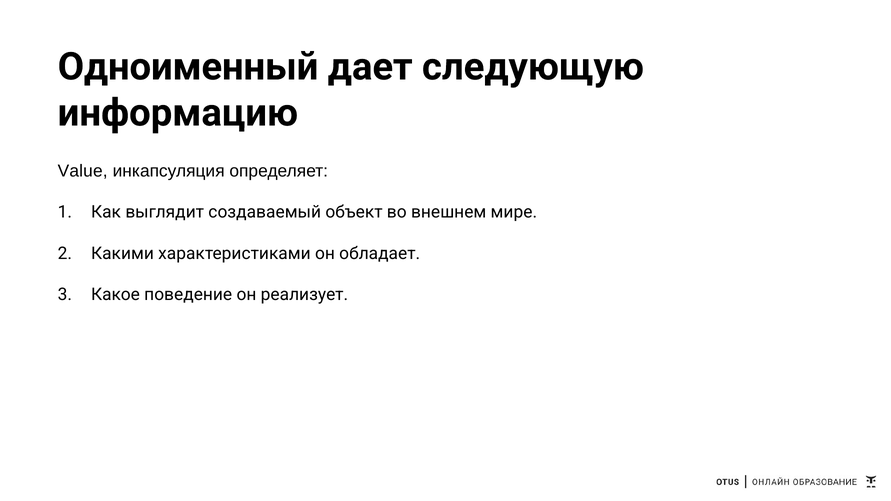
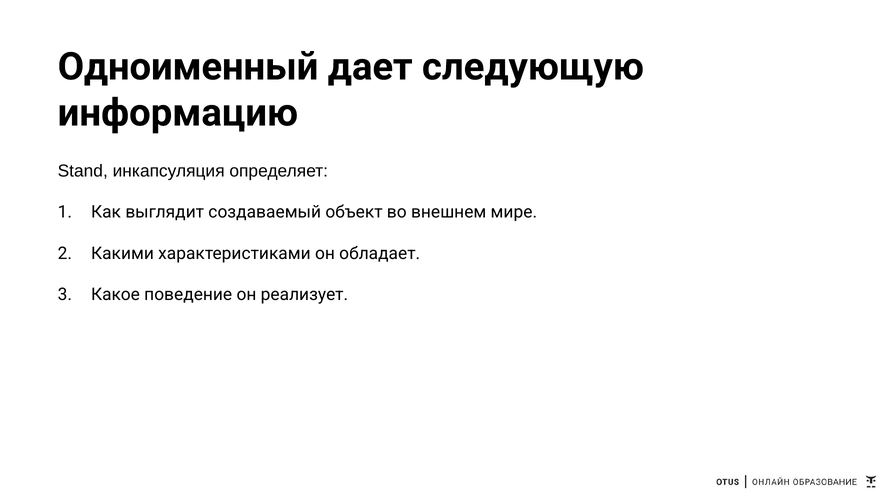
Value: Value -> Stand
